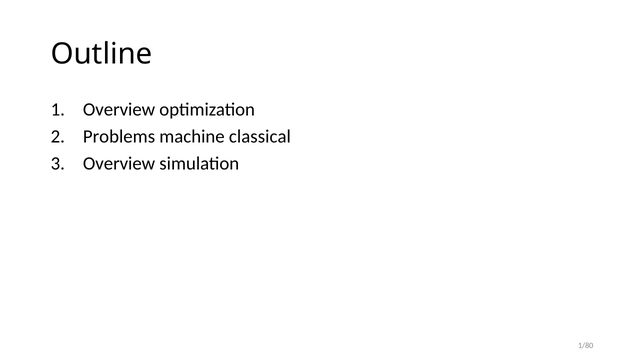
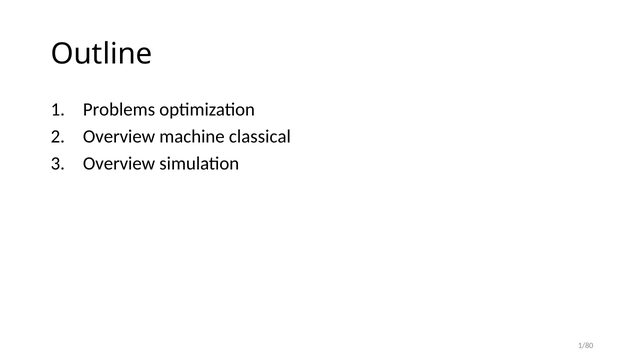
1 Overview: Overview -> Problems
Problems at (119, 137): Problems -> Overview
